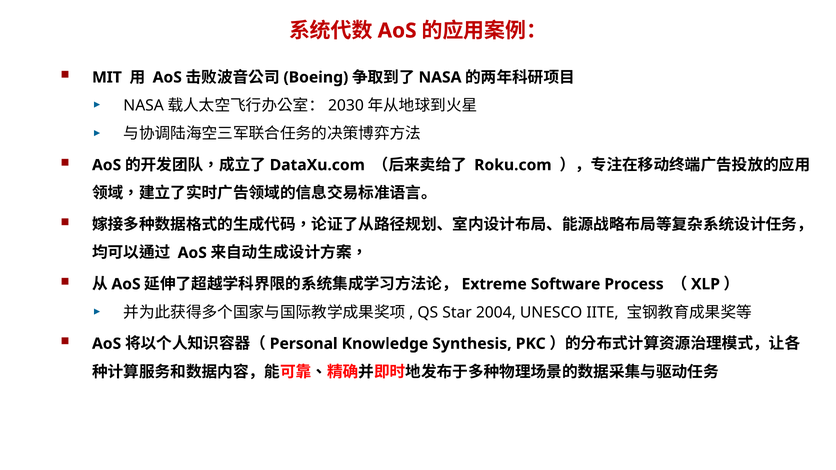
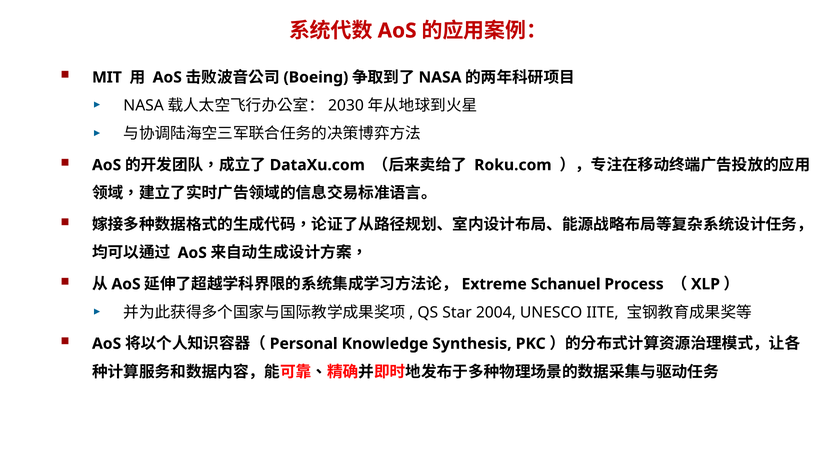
Software: Software -> Schanuel
